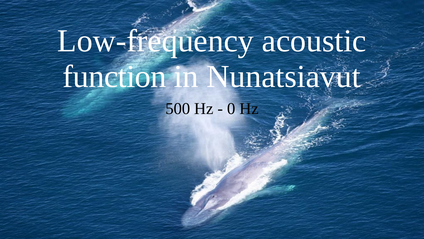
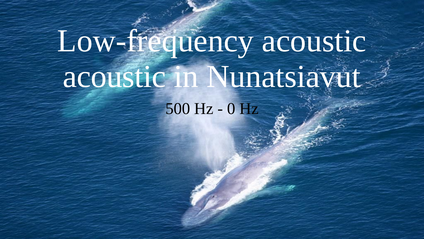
function at (115, 76): function -> acoustic
